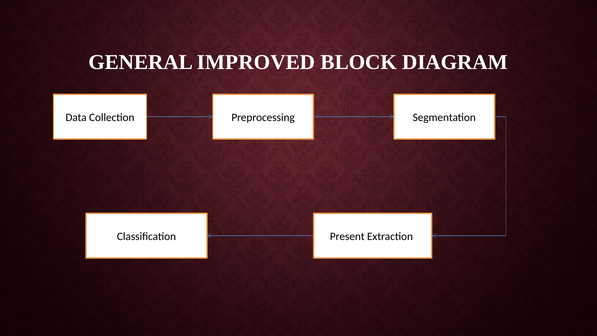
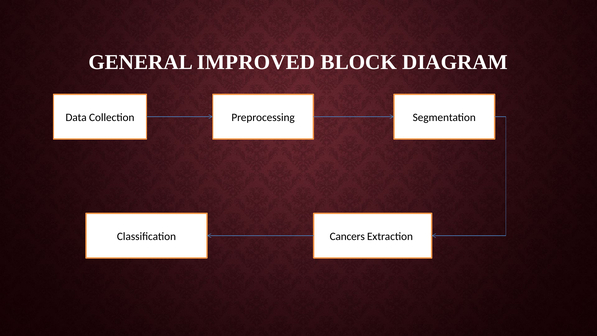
Present: Present -> Cancers
